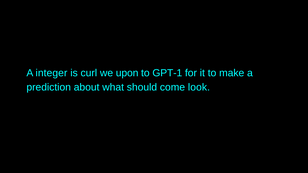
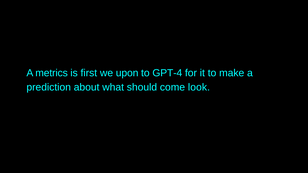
integer: integer -> metrics
curl: curl -> first
GPT-1: GPT-1 -> GPT-4
